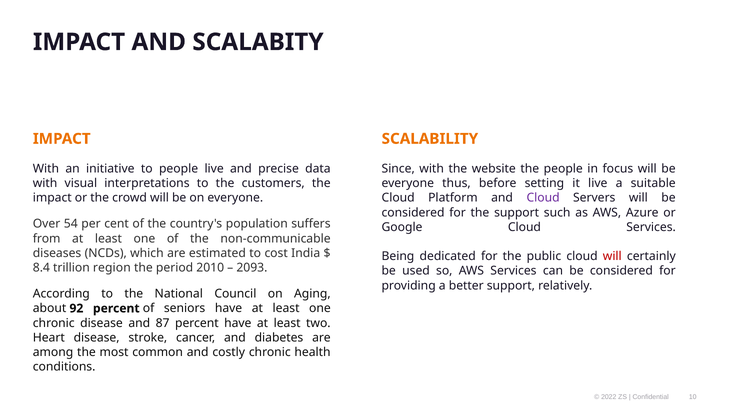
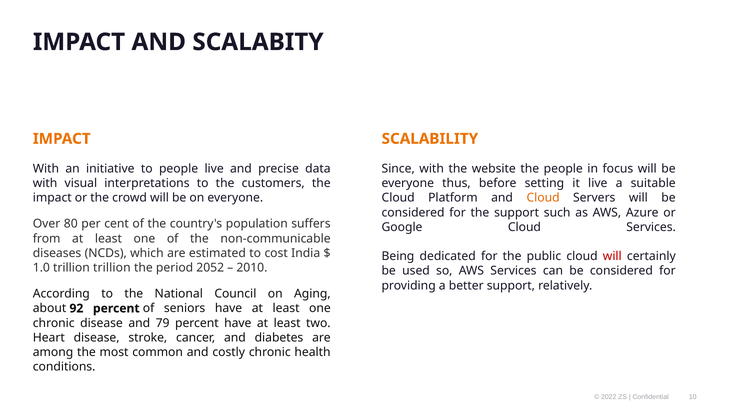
Cloud at (543, 198) colour: purple -> orange
54: 54 -> 80
8.4: 8.4 -> 1.0
trillion region: region -> trillion
2010: 2010 -> 2052
2093: 2093 -> 2010
87: 87 -> 79
